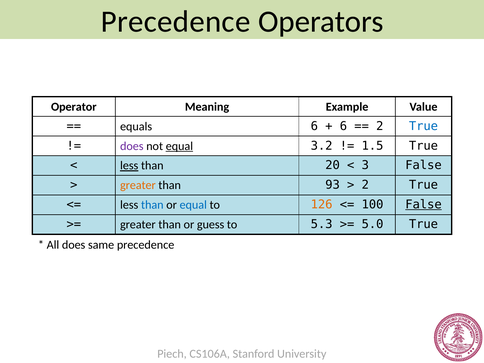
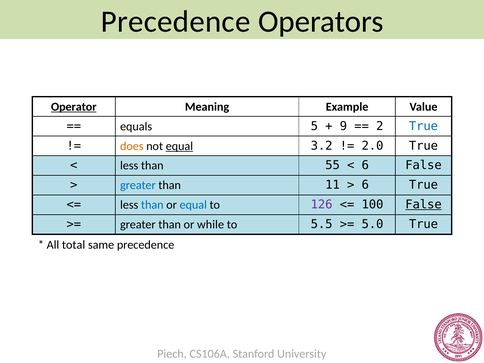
Operator underline: none -> present
equals 6: 6 -> 5
6 at (343, 126): 6 -> 9
does at (132, 146) colour: purple -> orange
1.5: 1.5 -> 2.0
less at (129, 166) underline: present -> none
20: 20 -> 55
3 at (365, 165): 3 -> 6
greater at (138, 185) colour: orange -> blue
93: 93 -> 11
2 at (365, 185): 2 -> 6
126 colour: orange -> purple
guess: guess -> while
5.3: 5.3 -> 5.5
All does: does -> total
